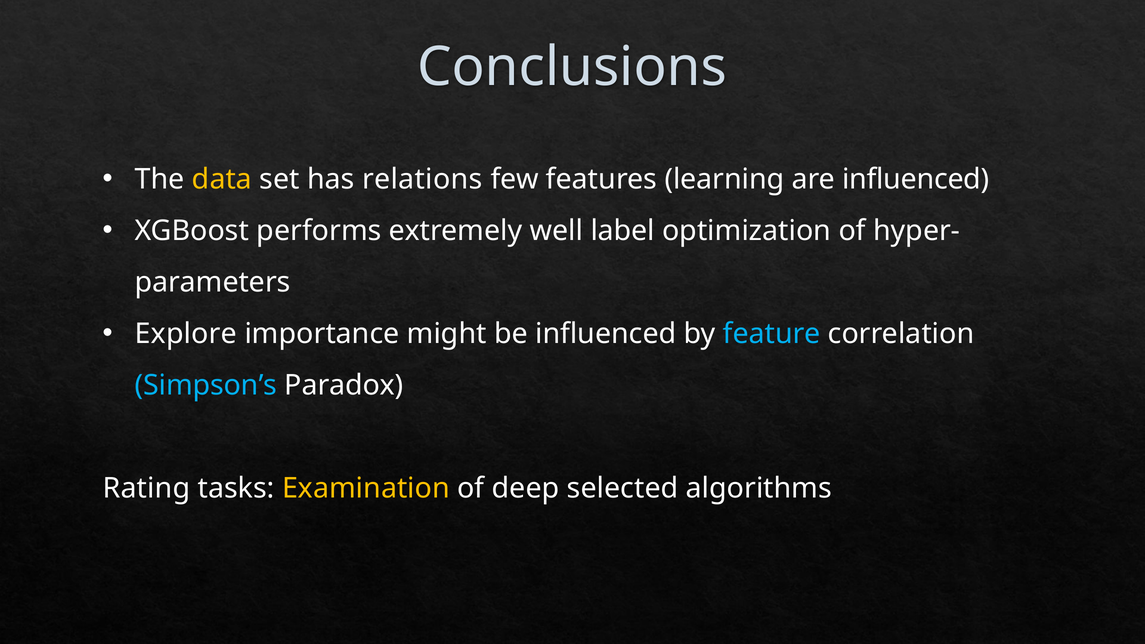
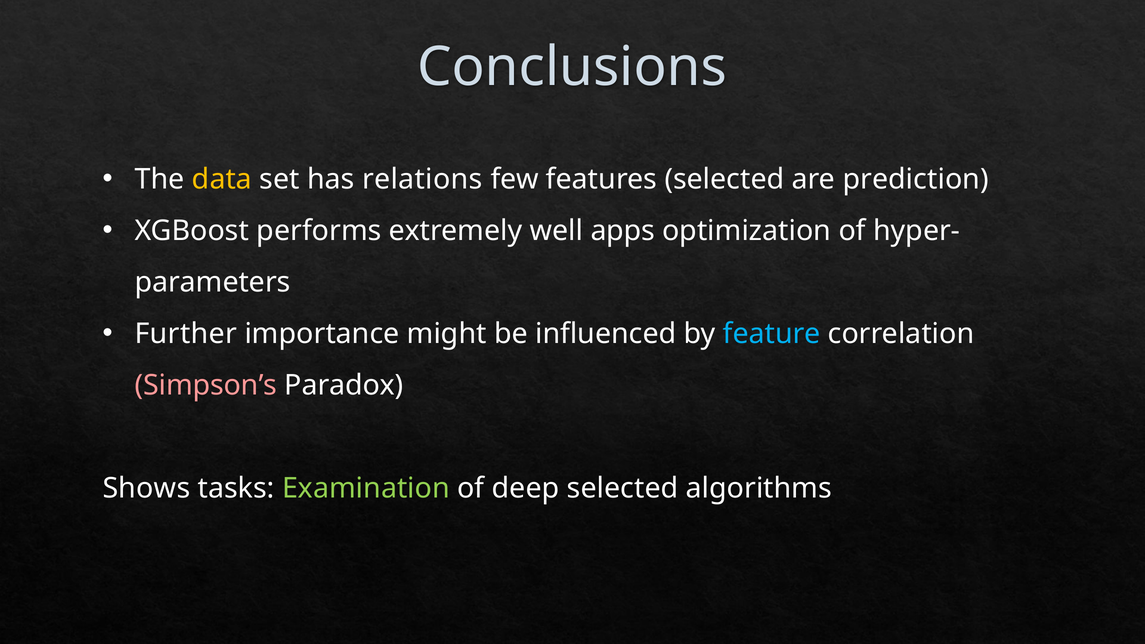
features learning: learning -> selected
are influenced: influenced -> prediction
label: label -> apps
Explore: Explore -> Further
Simpson’s colour: light blue -> pink
Rating: Rating -> Shows
Examination colour: yellow -> light green
